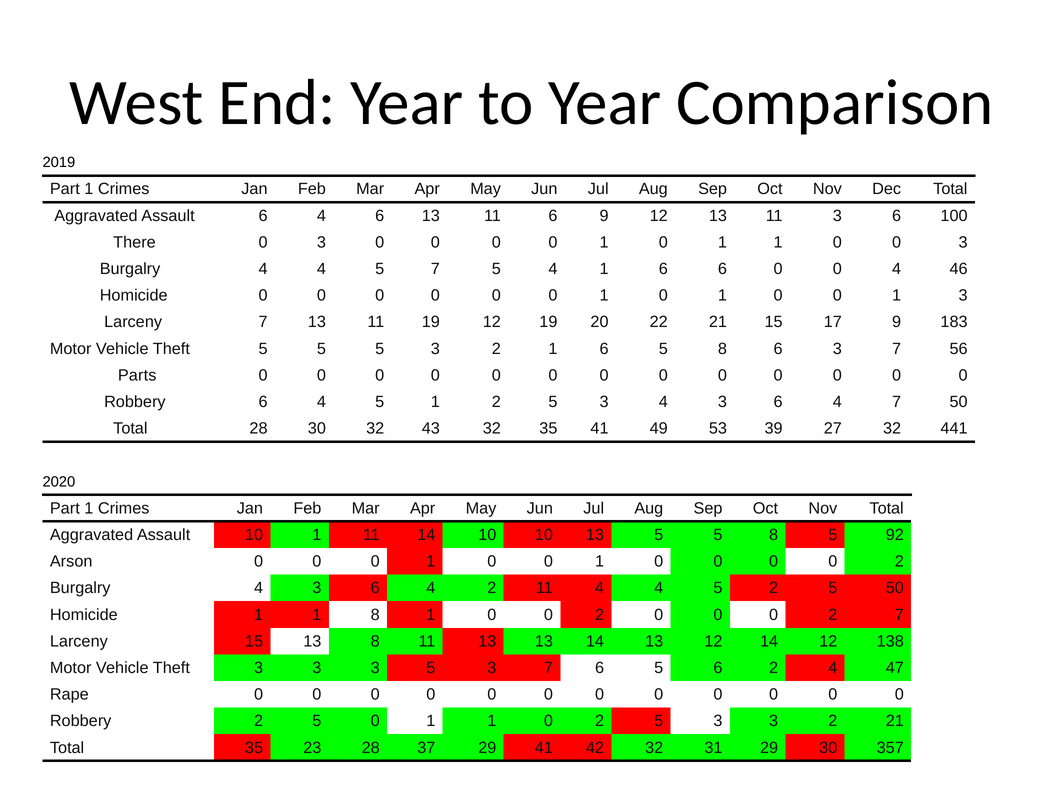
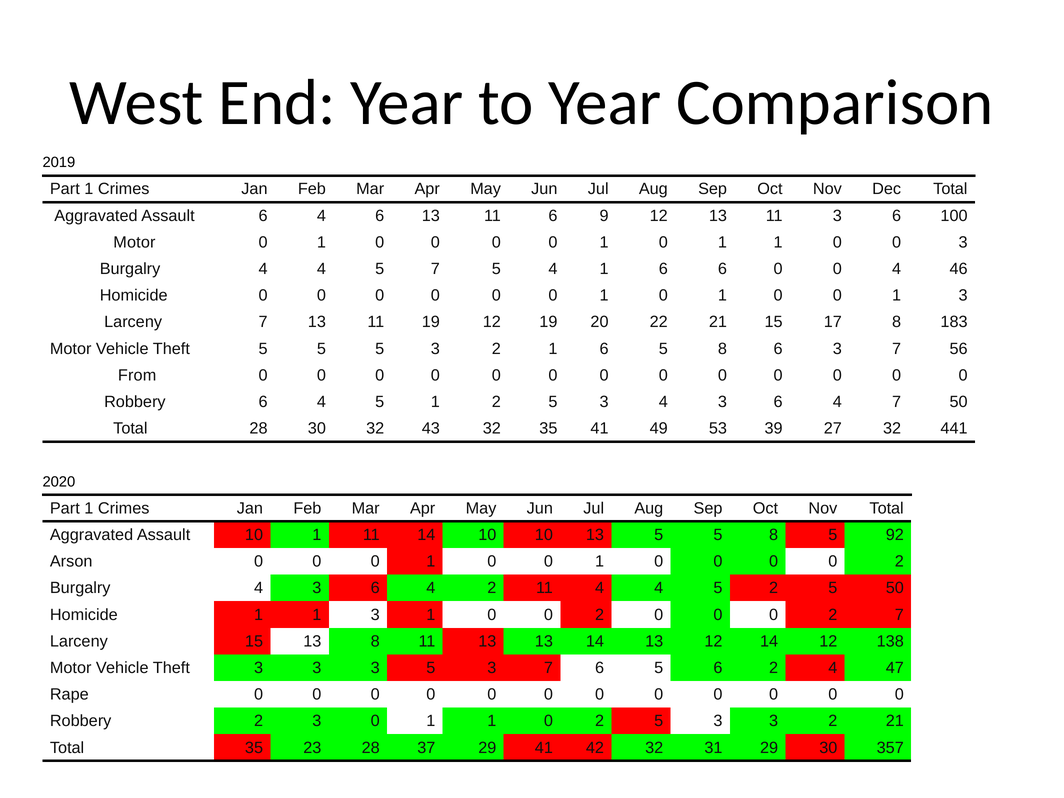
There at (134, 242): There -> Motor
3 at (321, 242): 3 -> 1
17 9: 9 -> 8
Parts: Parts -> From
1 1 8: 8 -> 3
Robbery 2 5: 5 -> 3
